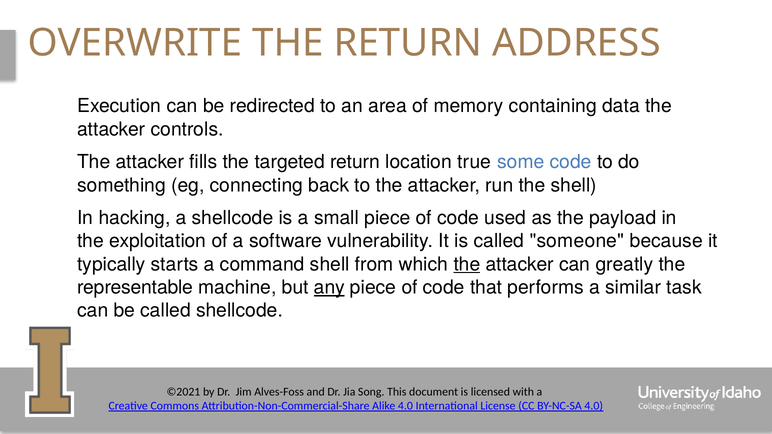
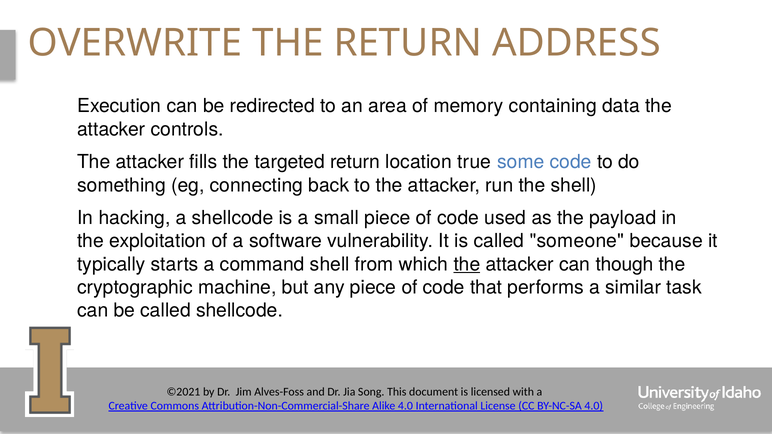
greatly: greatly -> though
representable: representable -> cryptographic
any underline: present -> none
